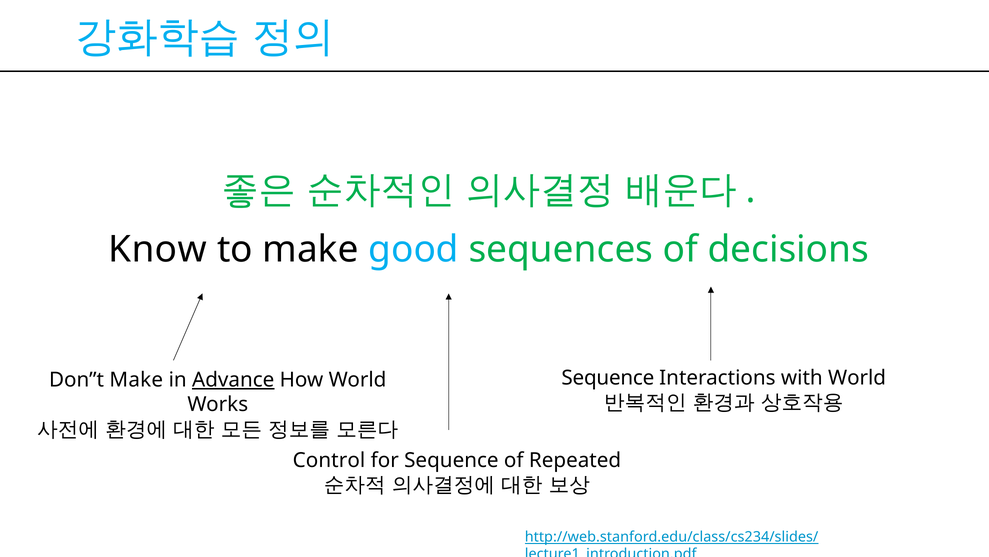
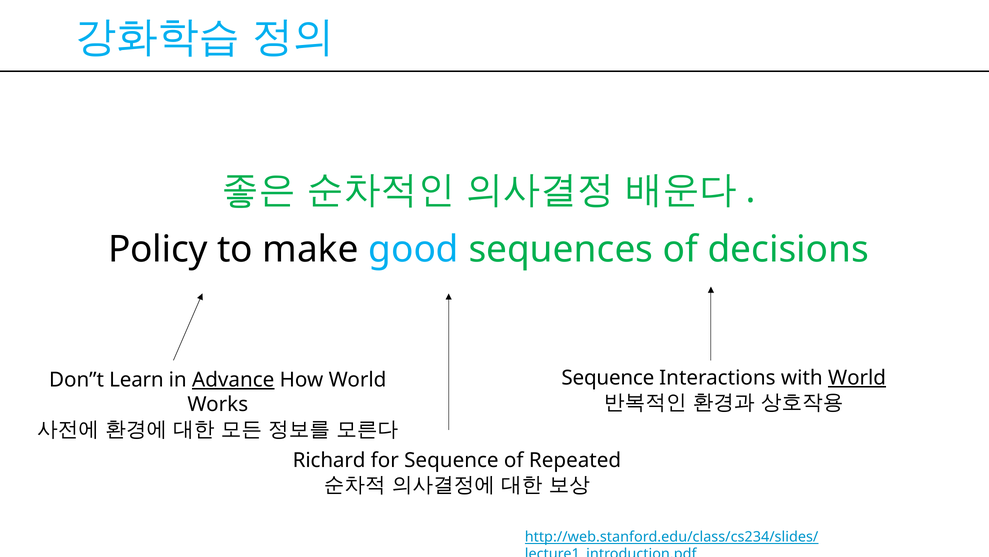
Know: Know -> Policy
World at (857, 377) underline: none -> present
Don”t Make: Make -> Learn
Control: Control -> Richard
